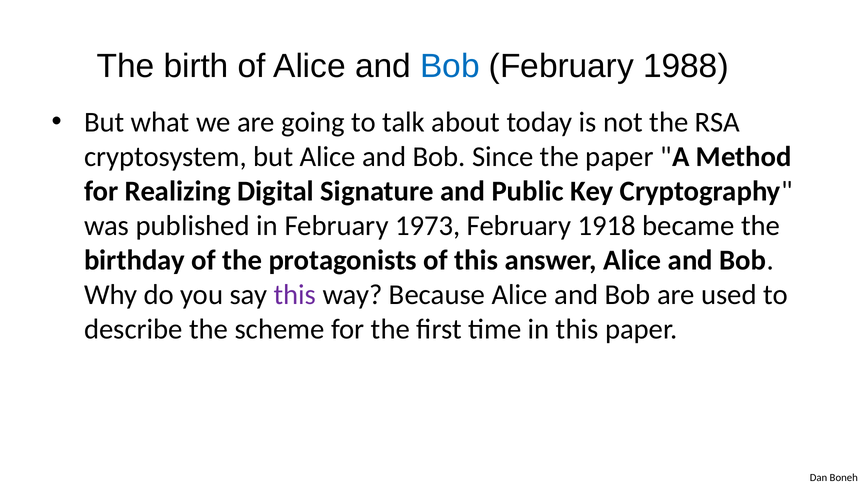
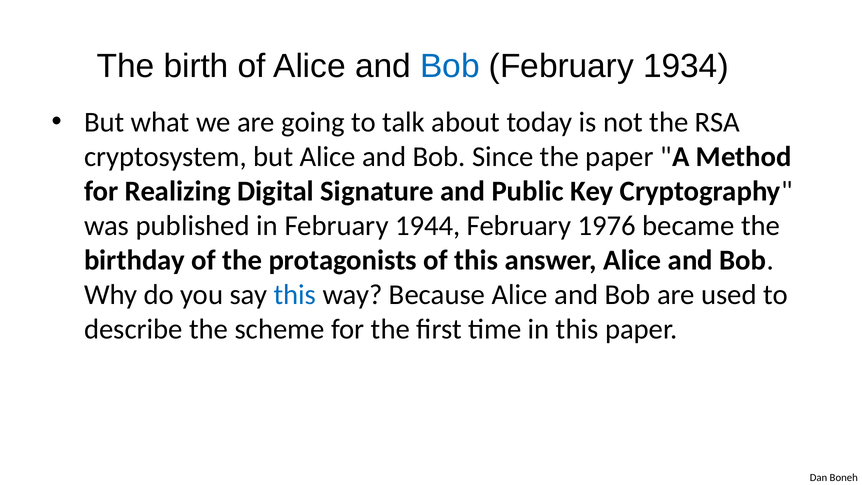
1988: 1988 -> 1934
1973: 1973 -> 1944
1918: 1918 -> 1976
this at (295, 295) colour: purple -> blue
